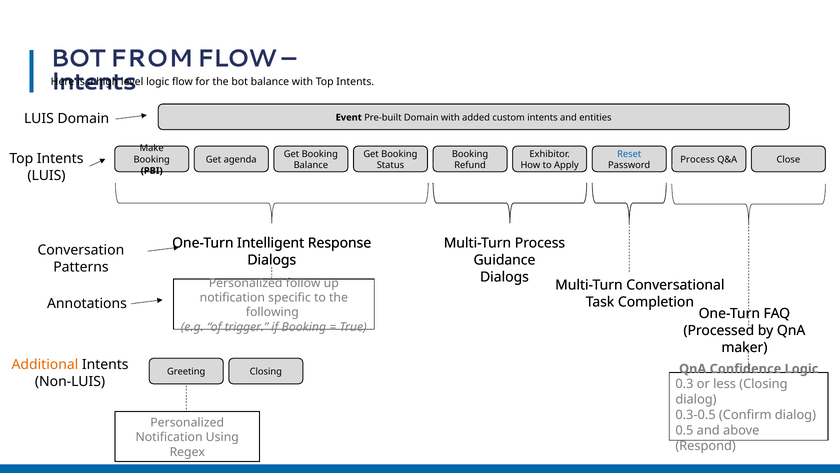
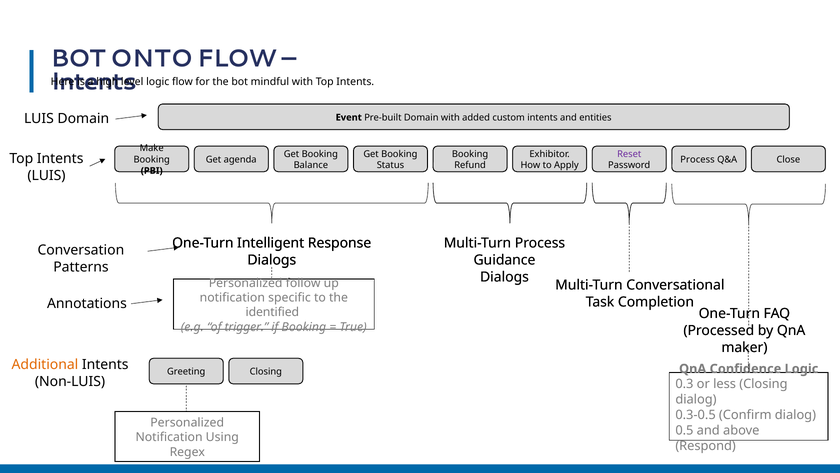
FROM: FROM -> ONTO
bot balance: balance -> mindful
Reset colour: blue -> purple
following: following -> identified
